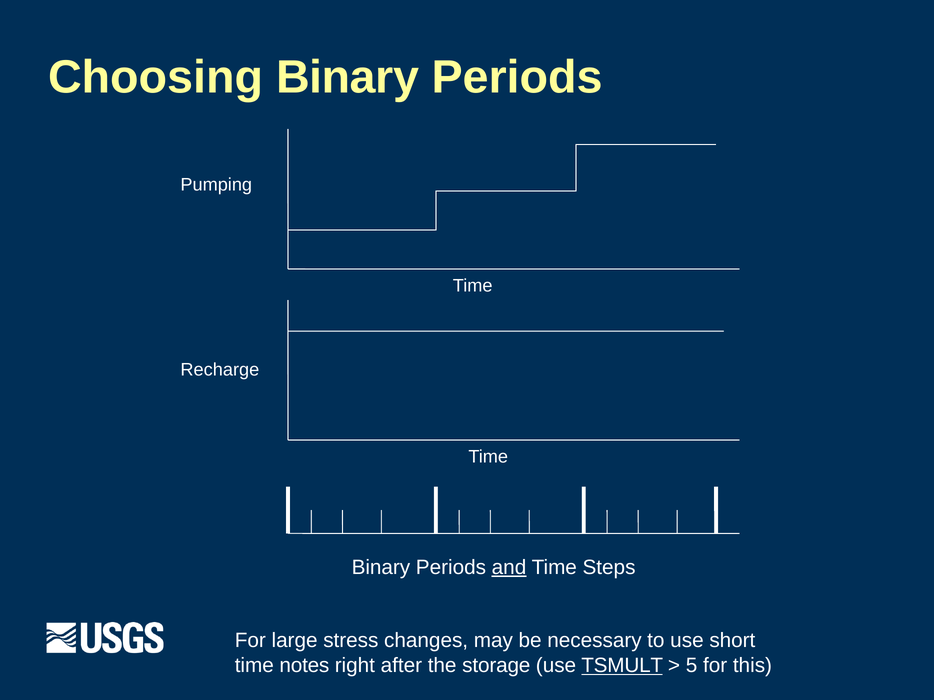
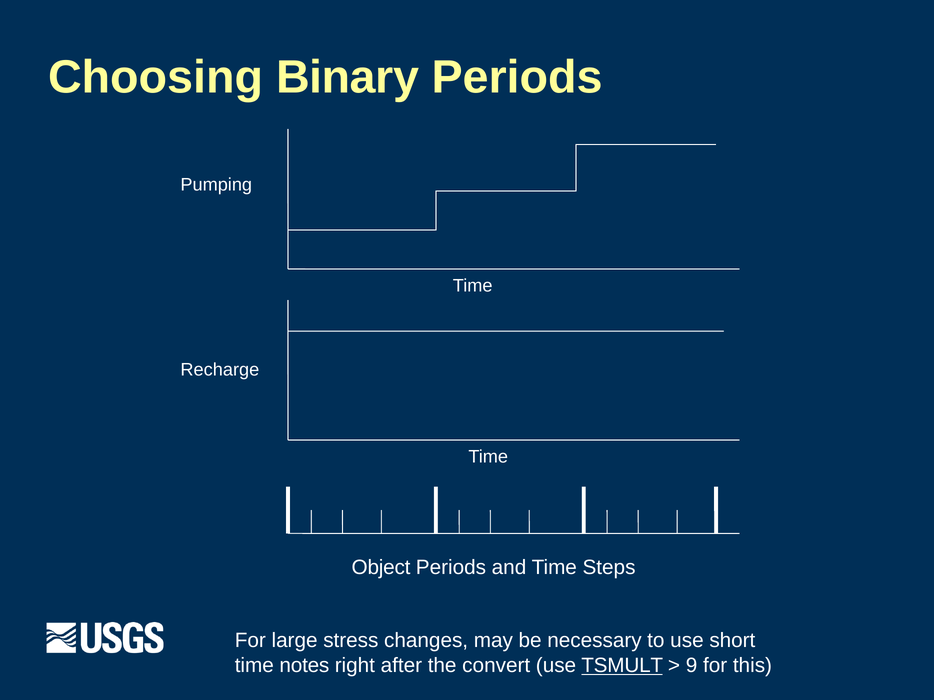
Binary at (381, 568): Binary -> Object
and underline: present -> none
storage: storage -> convert
5: 5 -> 9
